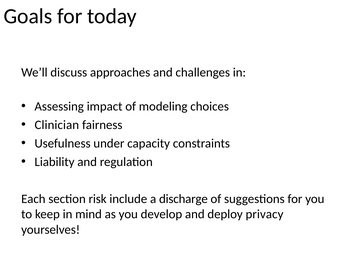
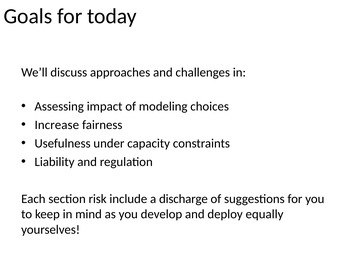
Clinician: Clinician -> Increase
privacy: privacy -> equally
